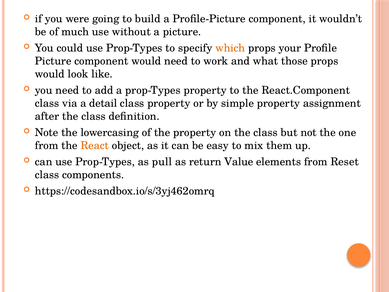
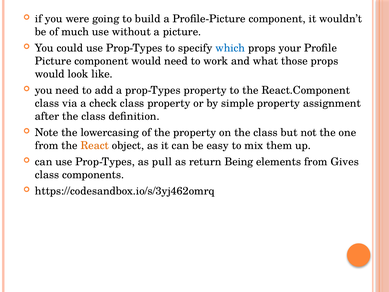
which colour: orange -> blue
detail: detail -> check
Value: Value -> Being
Reset: Reset -> Gives
